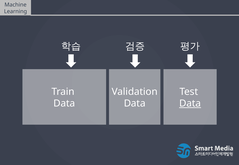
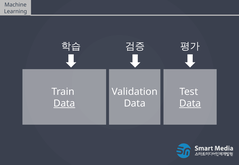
Data at (64, 104) underline: none -> present
